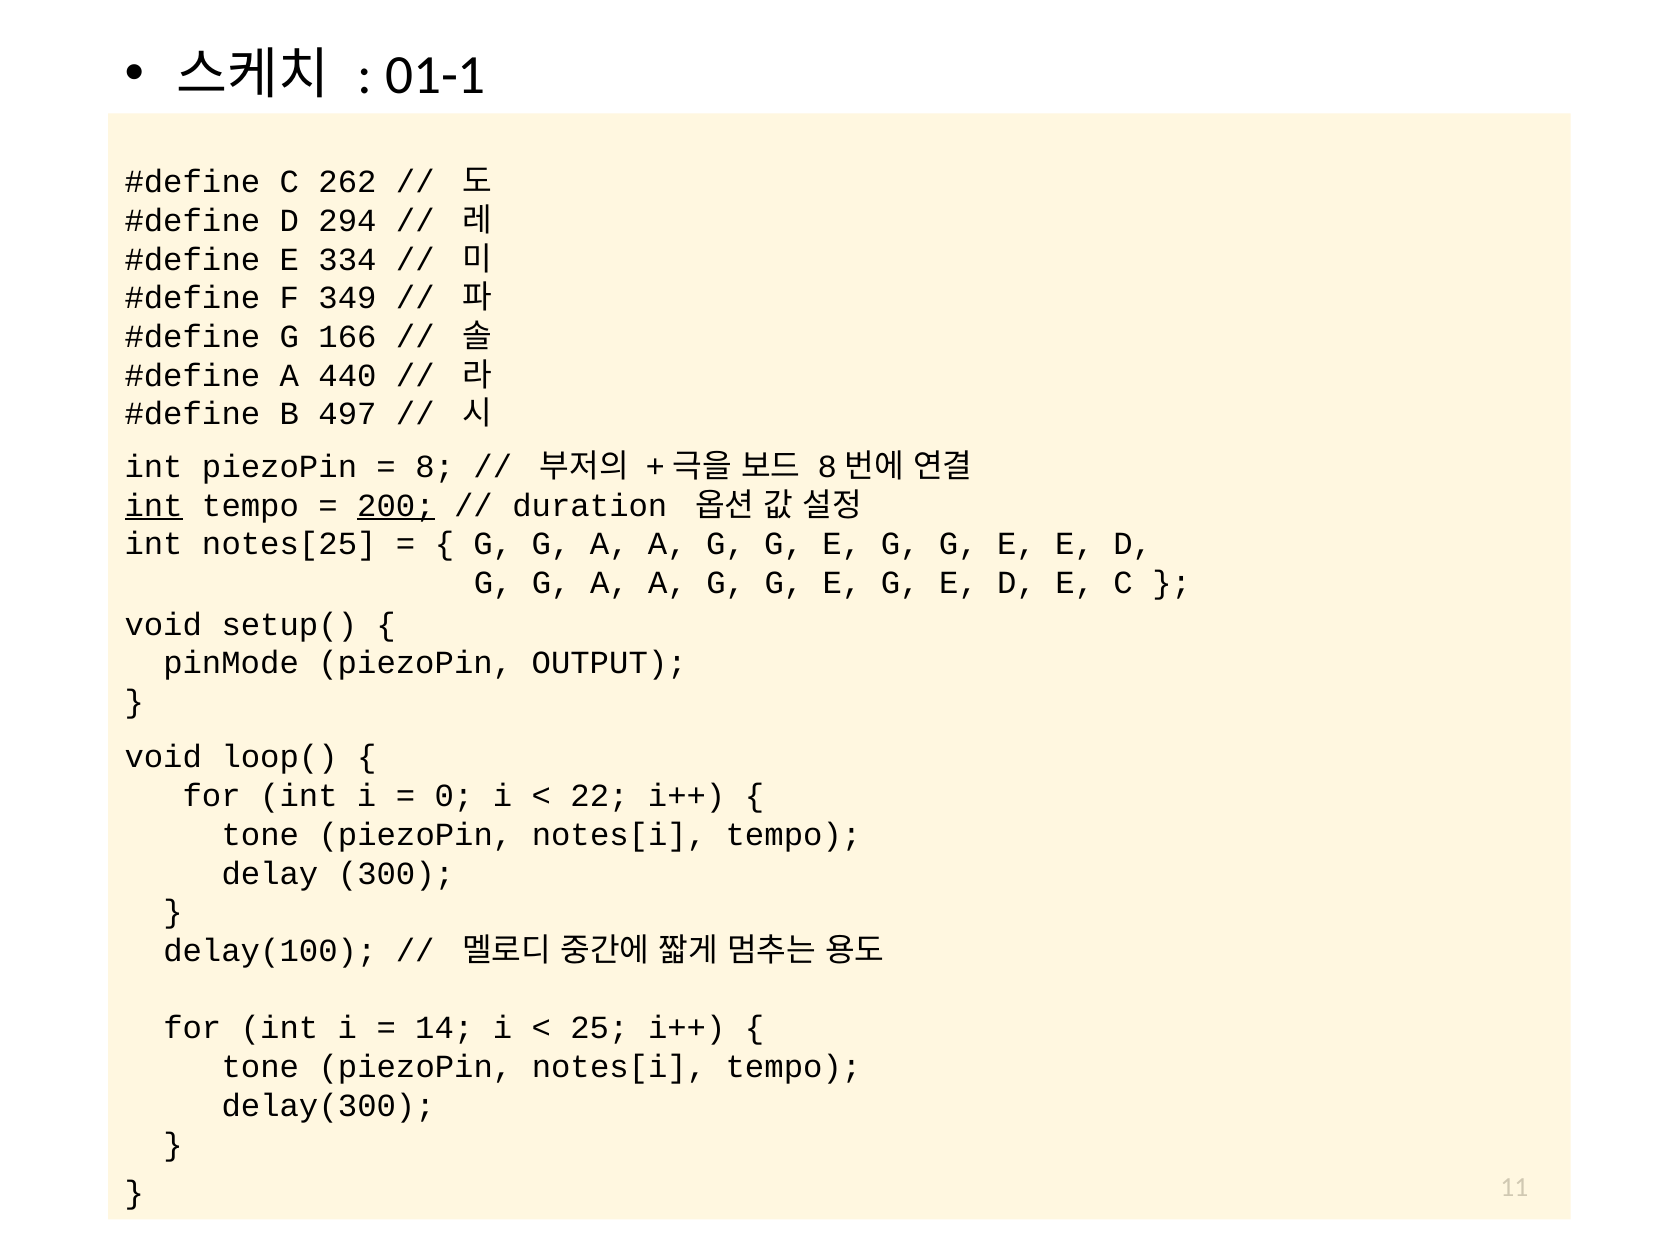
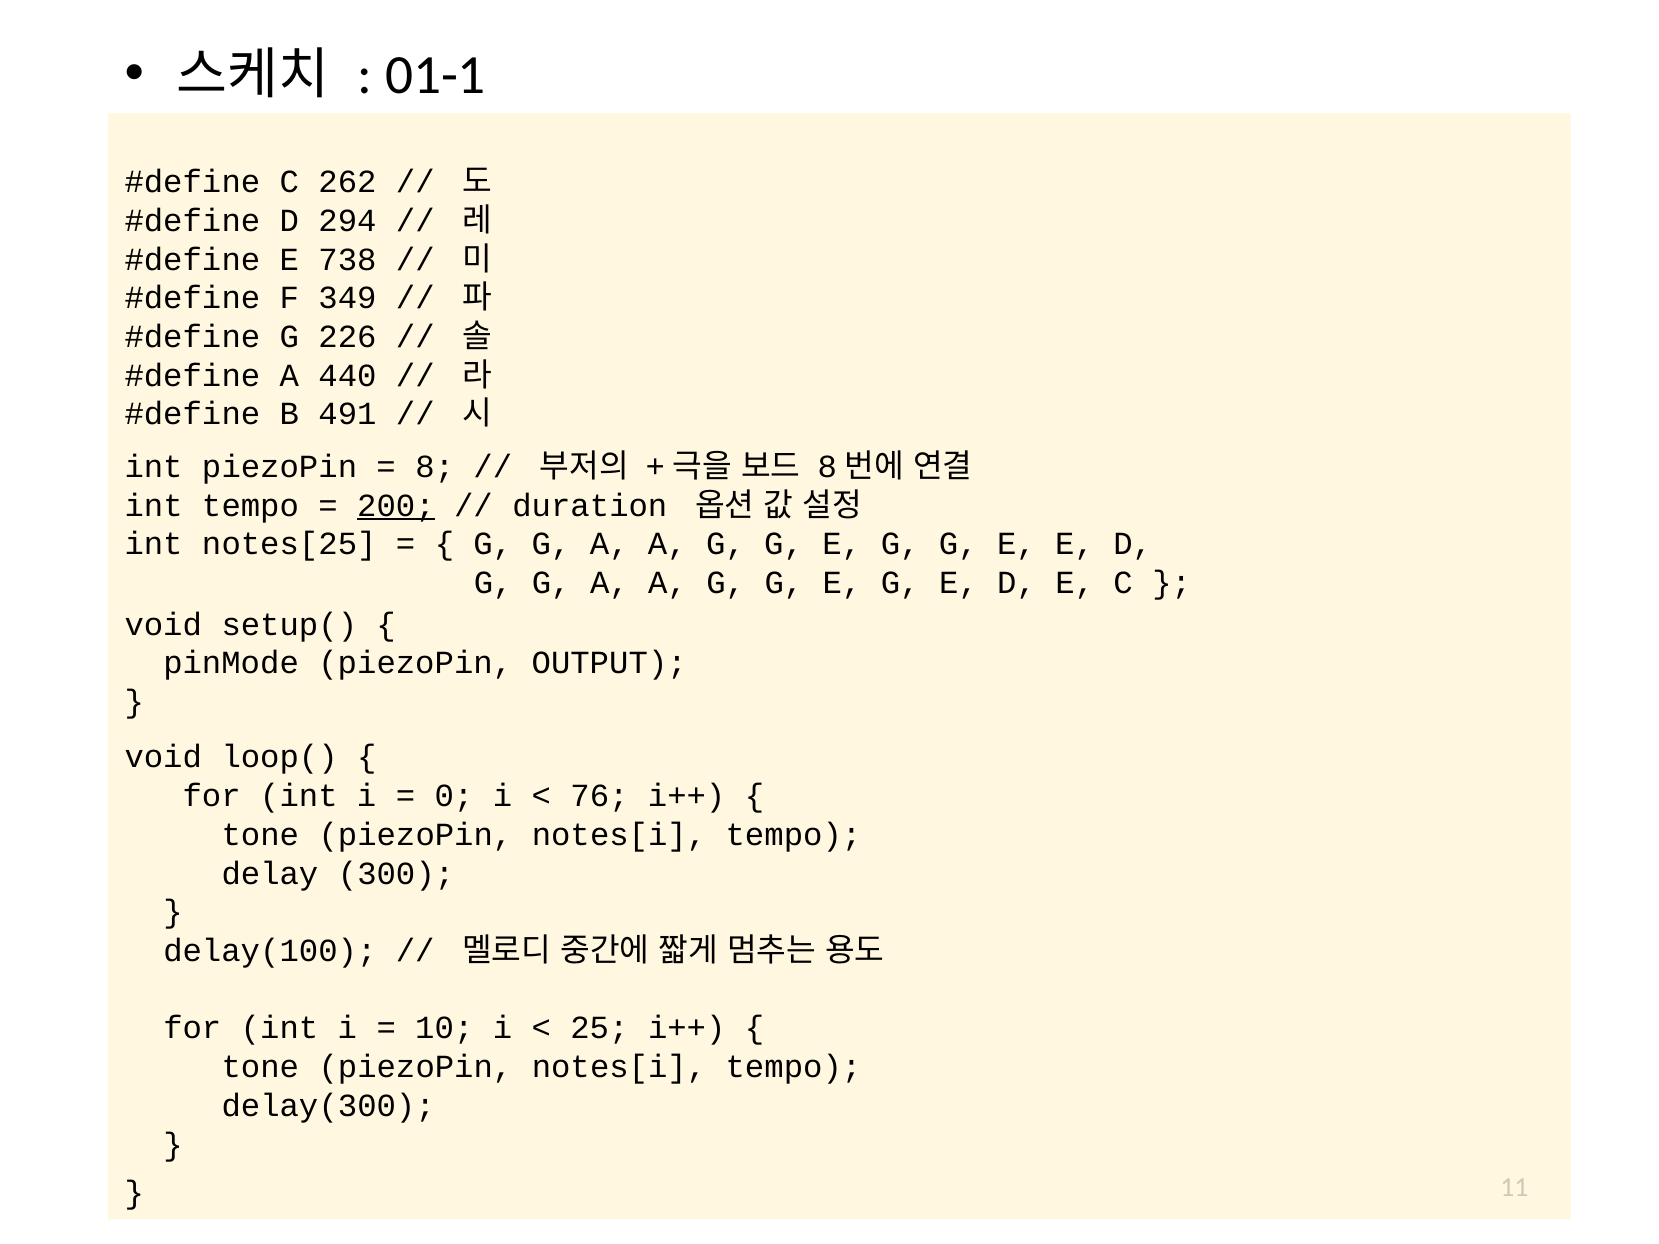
334: 334 -> 738
166: 166 -> 226
497: 497 -> 491
int at (154, 506) underline: present -> none
22: 22 -> 76
14: 14 -> 10
